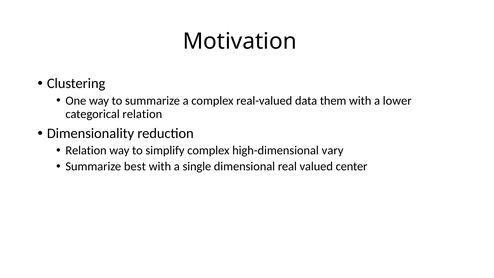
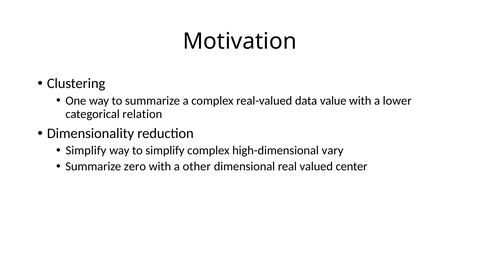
them: them -> value
Relation at (86, 150): Relation -> Simplify
best: best -> zero
single: single -> other
